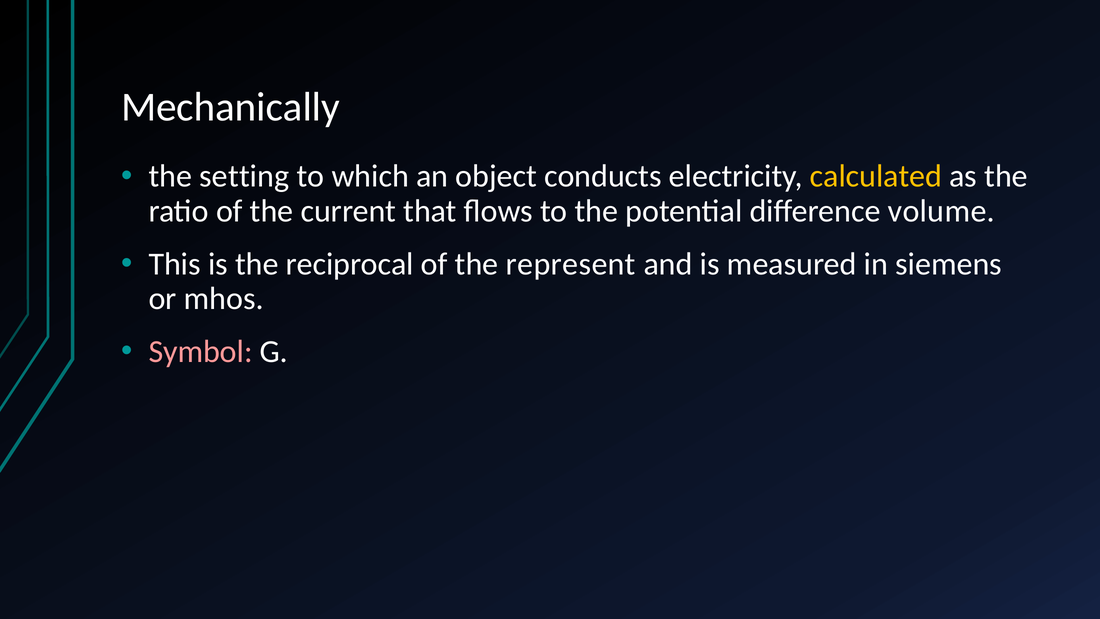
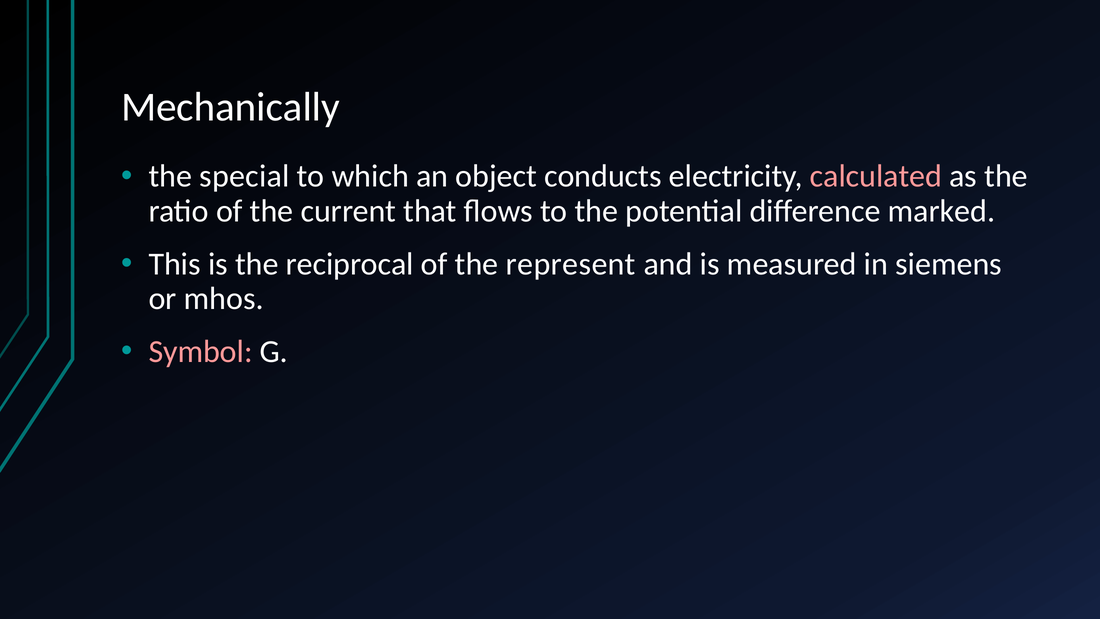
setting: setting -> special
calculated colour: yellow -> pink
volume: volume -> marked
